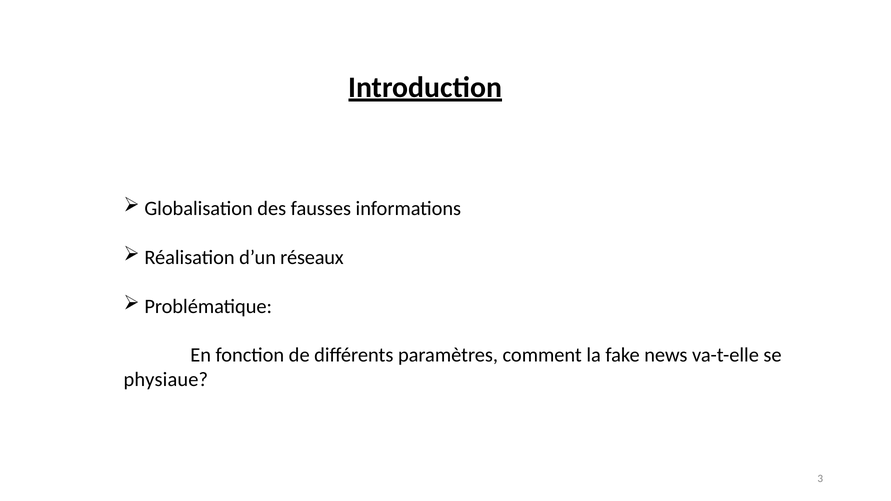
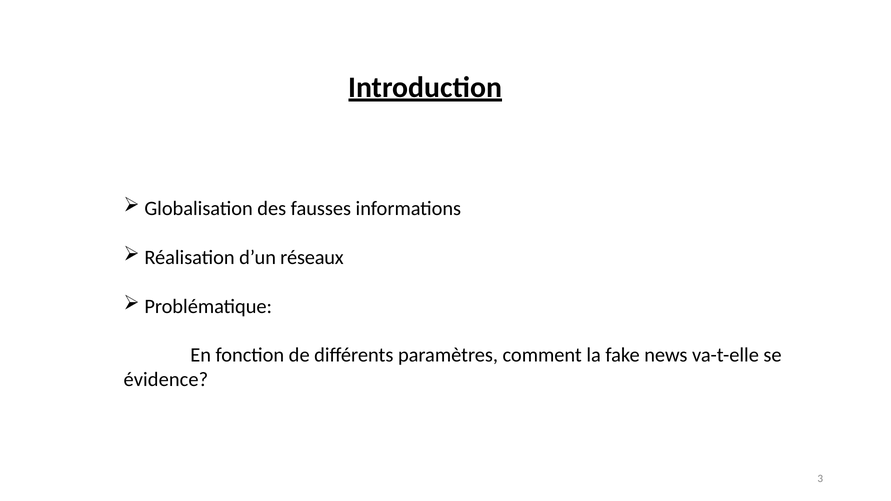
physiaue: physiaue -> évidence
